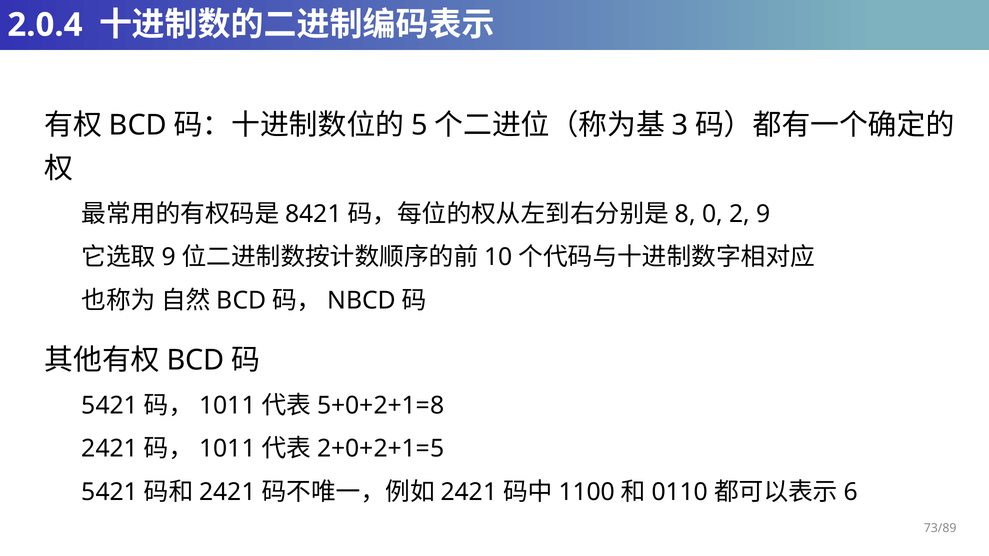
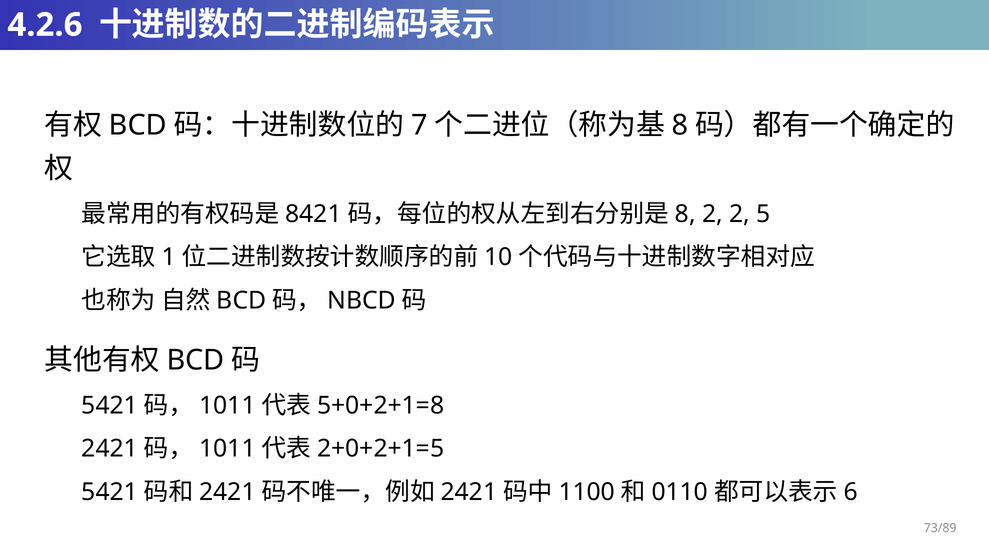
2.0.4: 2.0.4 -> 4.2.6
5: 5 -> 7
3 at (680, 125): 3 -> 8
0 at (713, 214): 0 -> 2
2 9: 9 -> 5
9 at (169, 257): 9 -> 1
